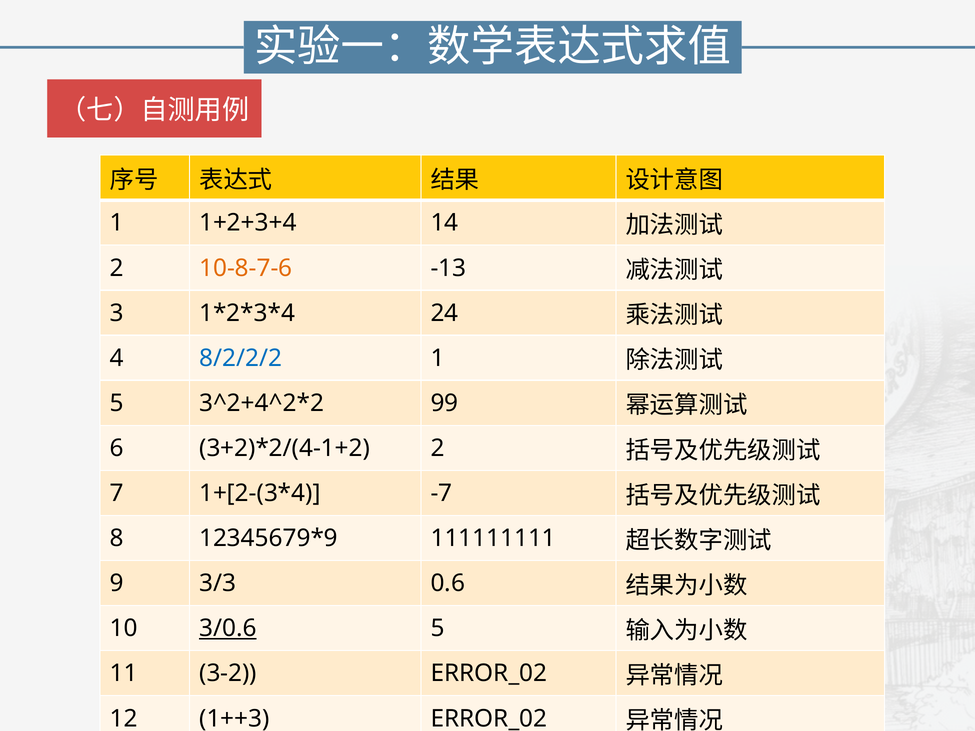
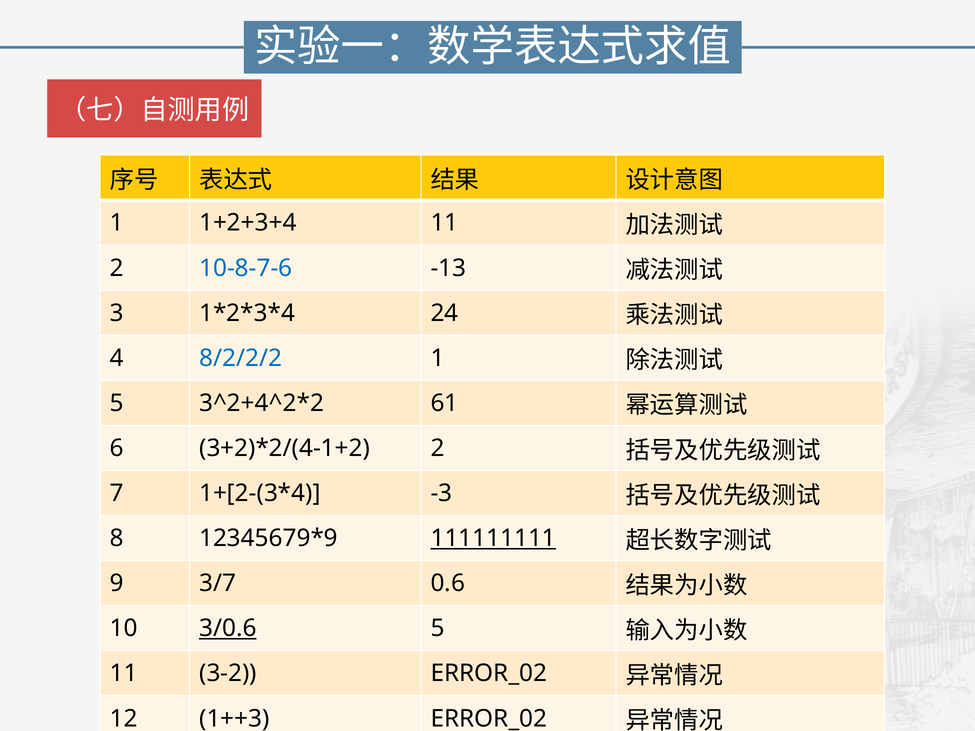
1+2+3+4 14: 14 -> 11
10-8-7-6 colour: orange -> blue
99: 99 -> 61
-7: -7 -> -3
111111111 underline: none -> present
3/3: 3/3 -> 3/7
